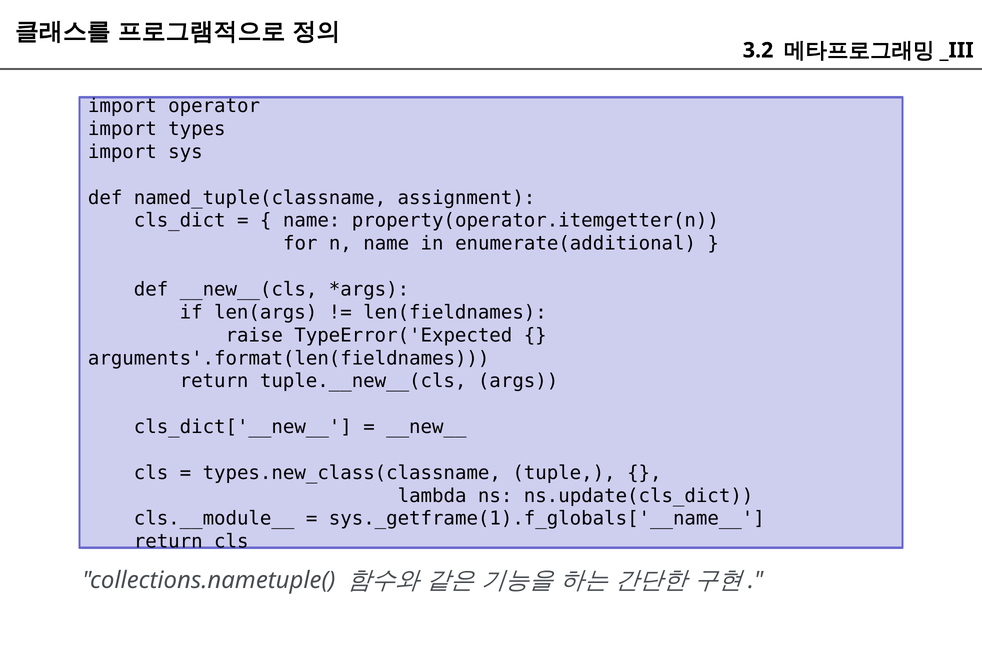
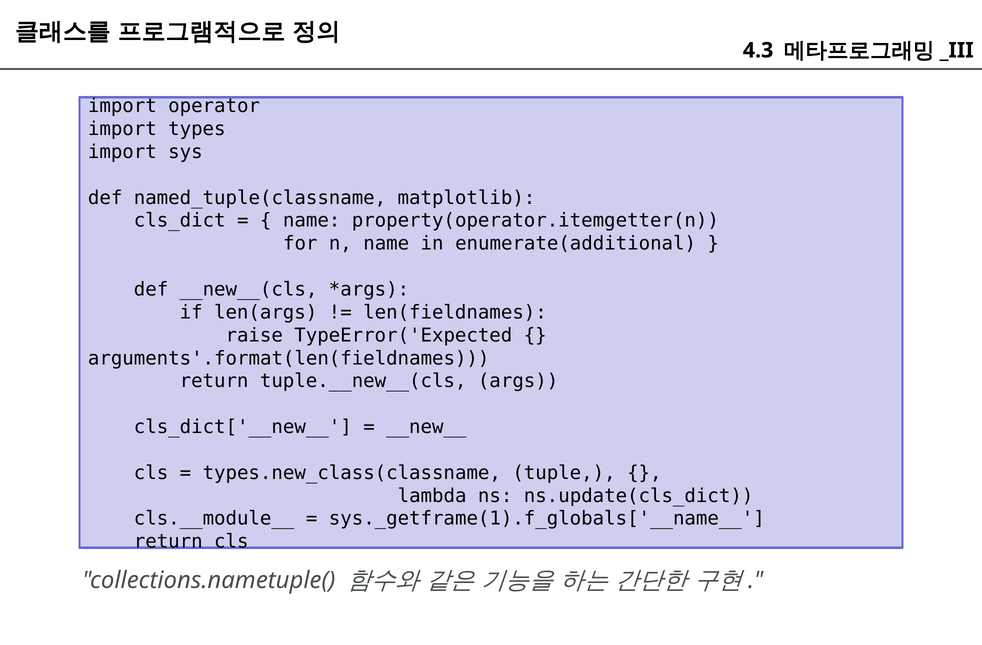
3.2: 3.2 -> 4.3
assignment: assignment -> matplotlib
